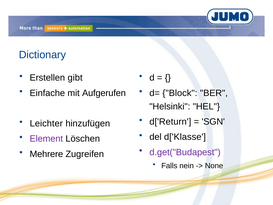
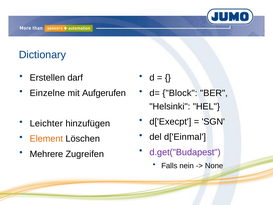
gibt: gibt -> darf
Einfache: Einfache -> Einzelne
d['Return: d['Return -> d['Execpt
d['Klasse: d['Klasse -> d['Einmal
Element colour: purple -> orange
